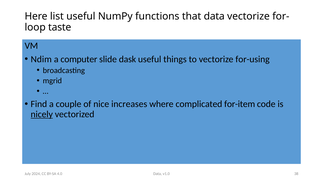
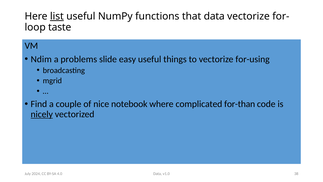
list underline: none -> present
computer: computer -> problems
dask: dask -> easy
increases: increases -> notebook
for-item: for-item -> for-than
